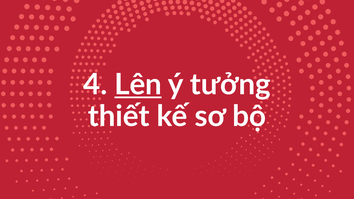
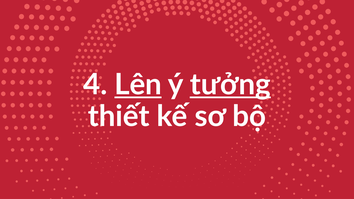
tưởng underline: none -> present
